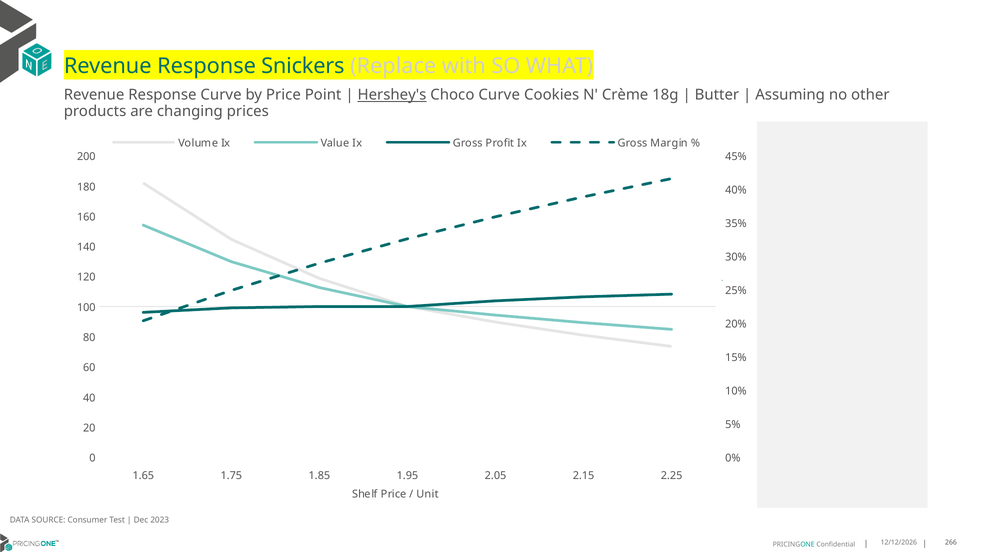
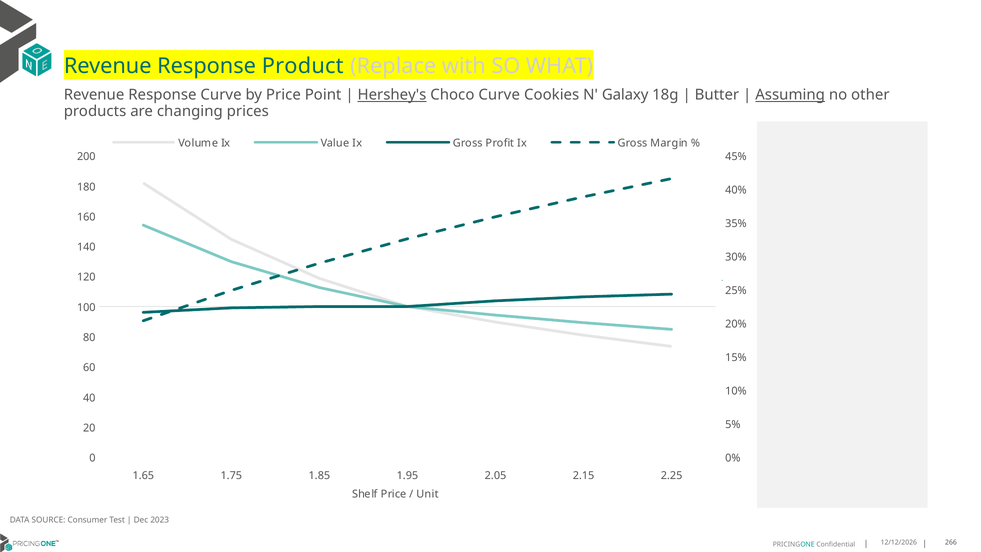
Snickers: Snickers -> Product
Crème: Crème -> Galaxy
Assuming underline: none -> present
